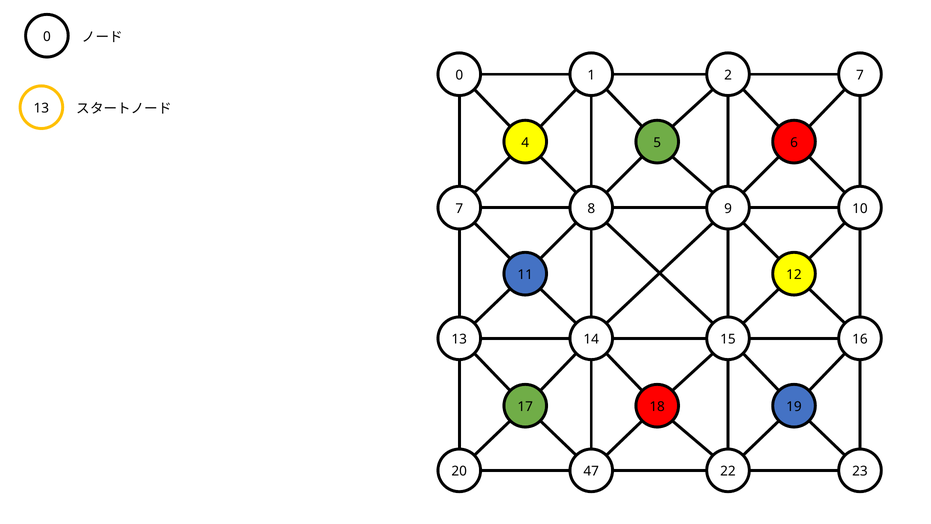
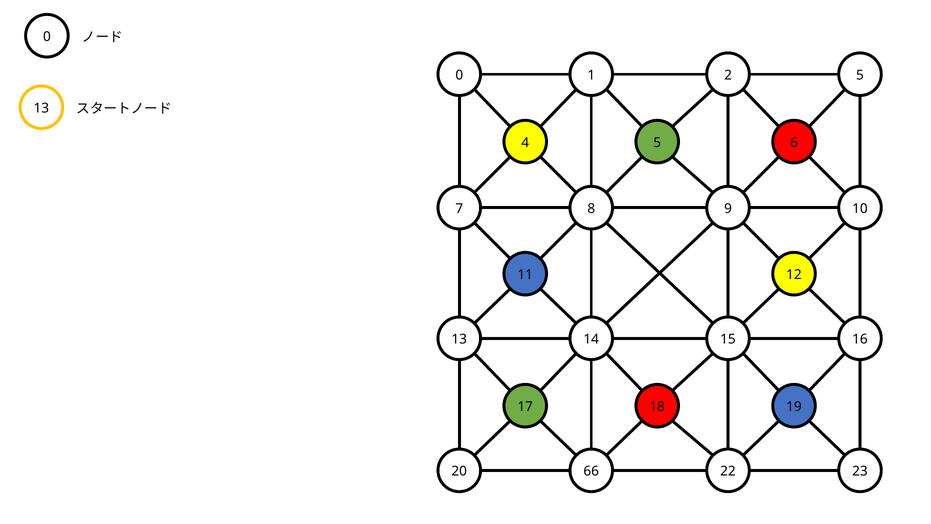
2 7: 7 -> 5
47: 47 -> 66
